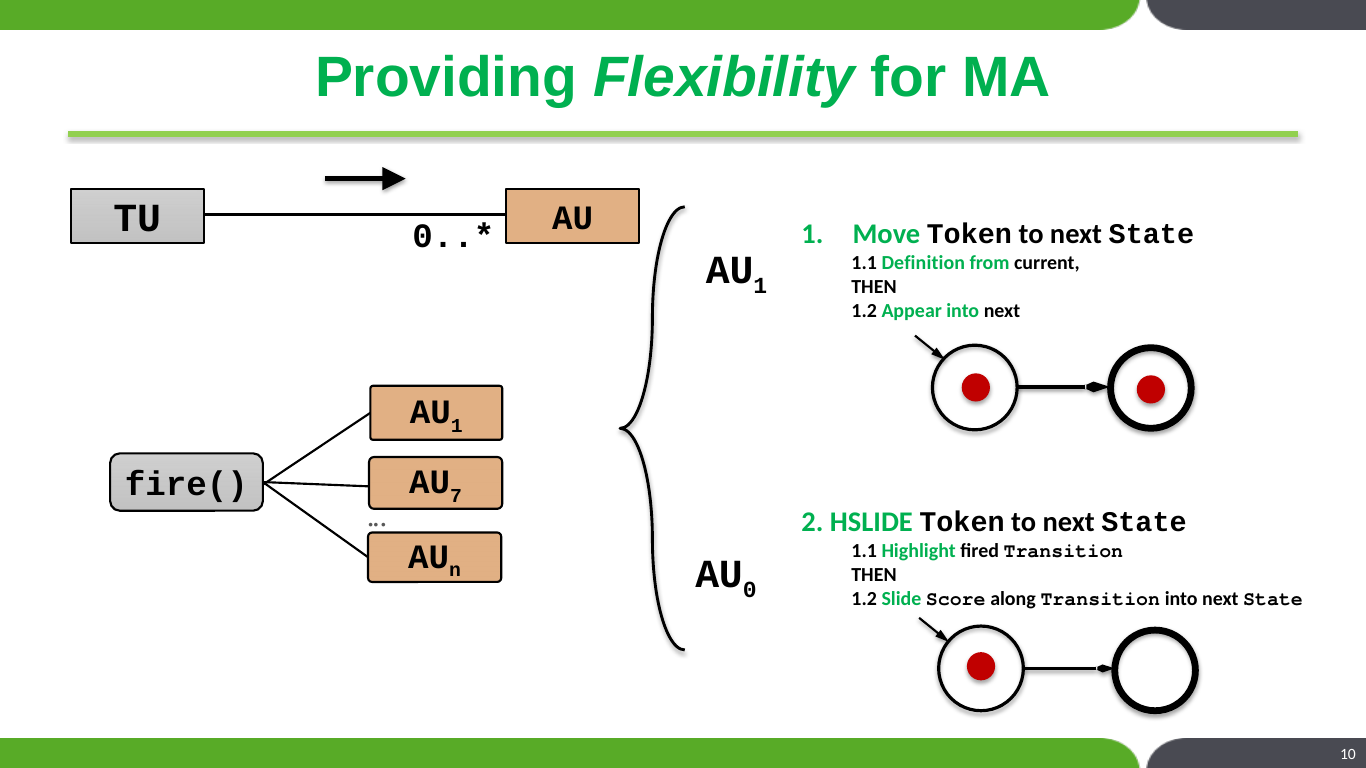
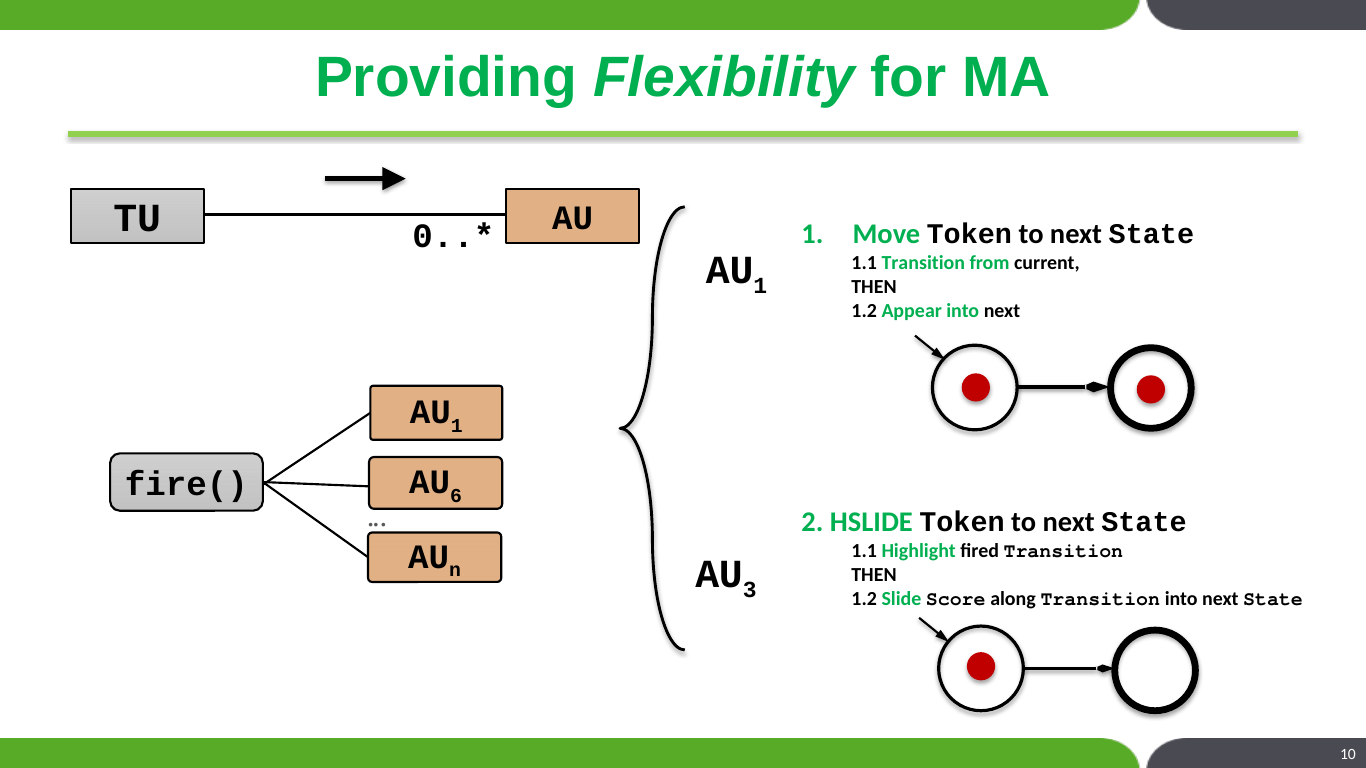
1.1 Definition: Definition -> Transition
7: 7 -> 6
0: 0 -> 3
